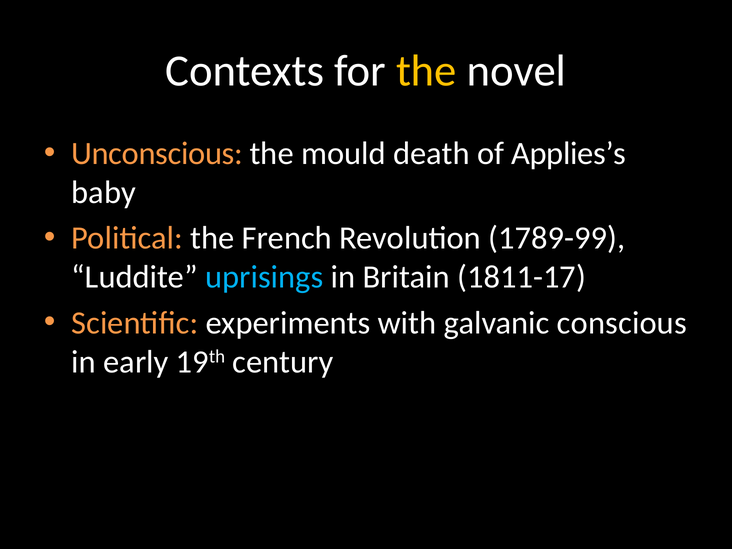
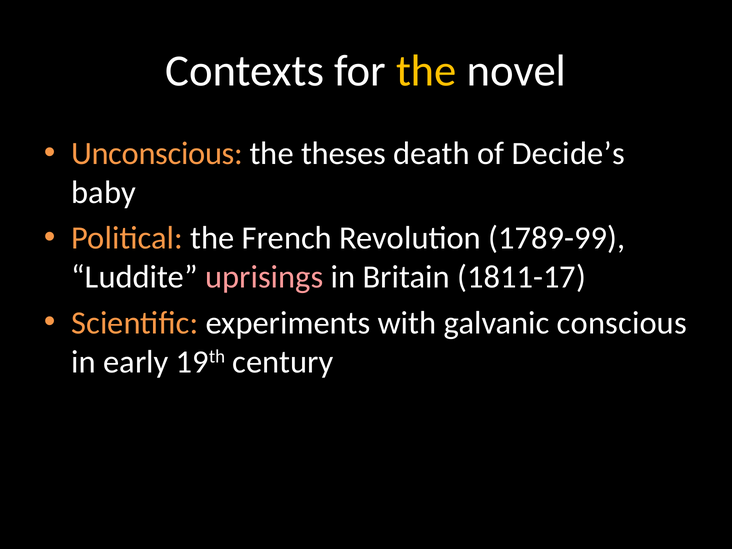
mould: mould -> theses
Applies’s: Applies’s -> Decide’s
uprisings colour: light blue -> pink
